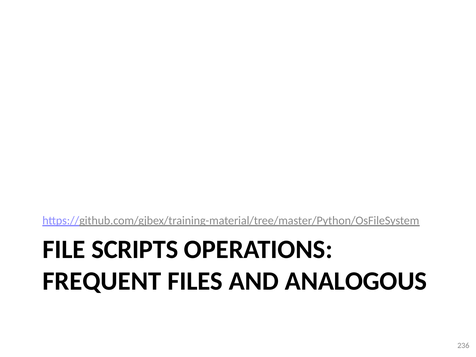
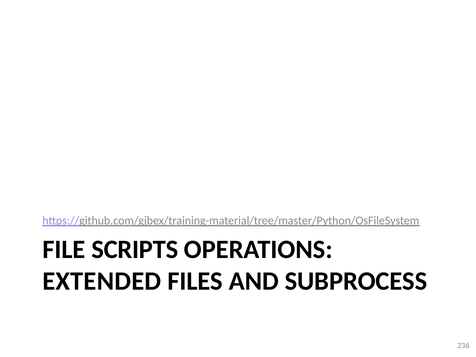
FREQUENT: FREQUENT -> EXTENDED
ANALOGOUS: ANALOGOUS -> SUBPROCESS
